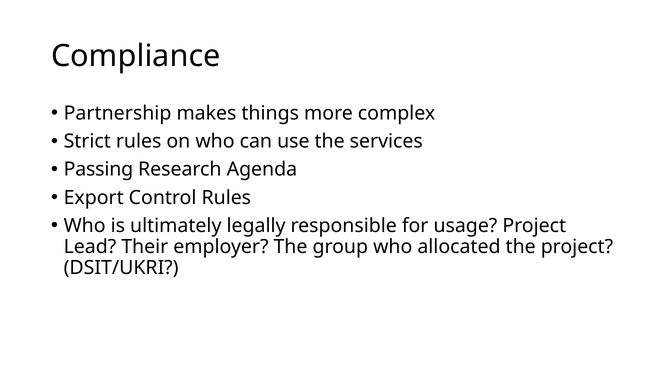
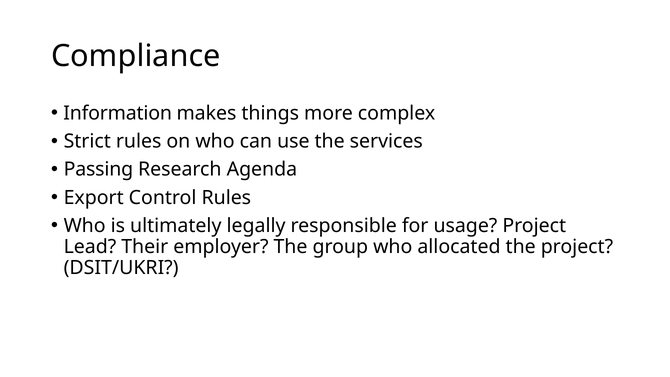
Partnership: Partnership -> Information
